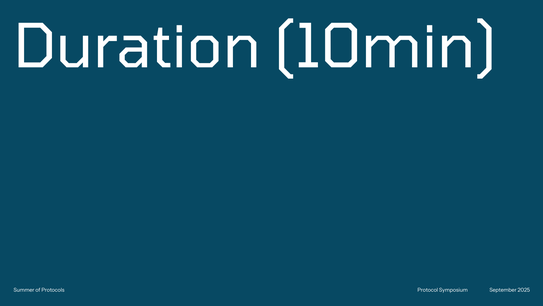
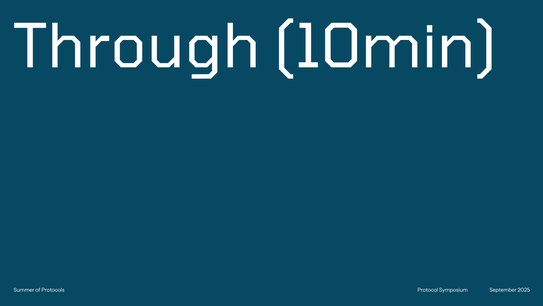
Duration: Duration -> Through
